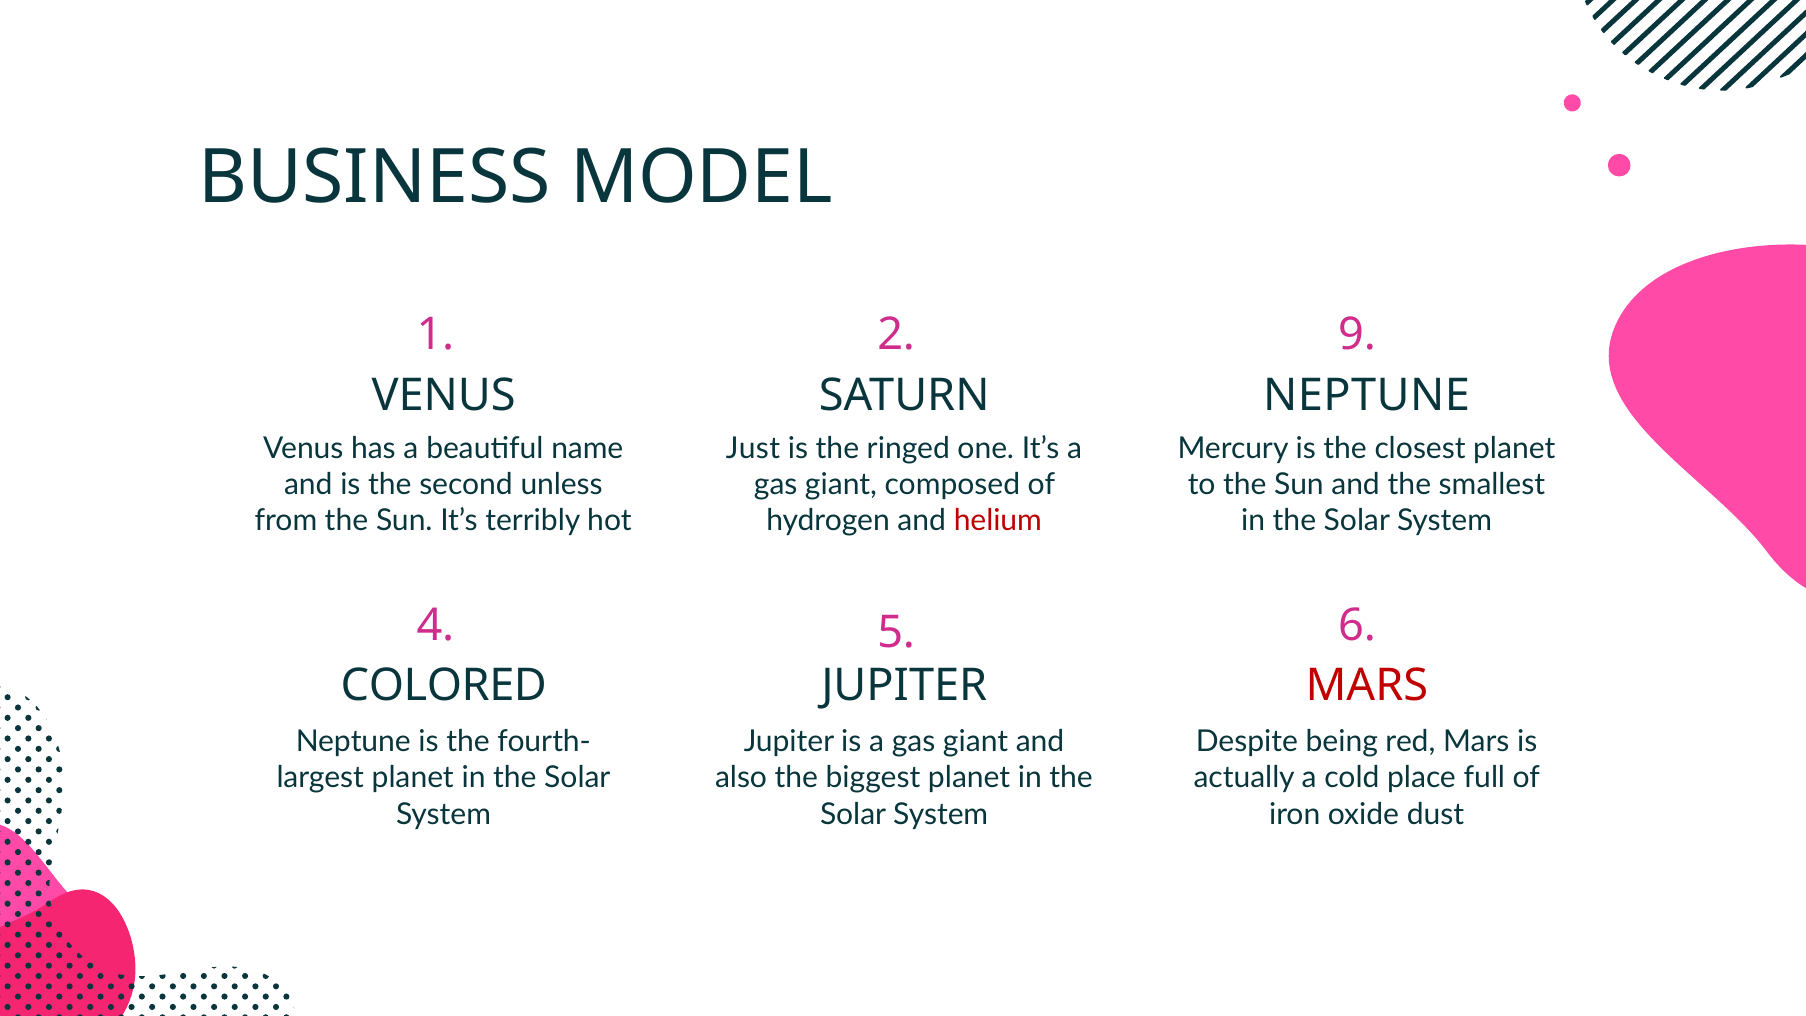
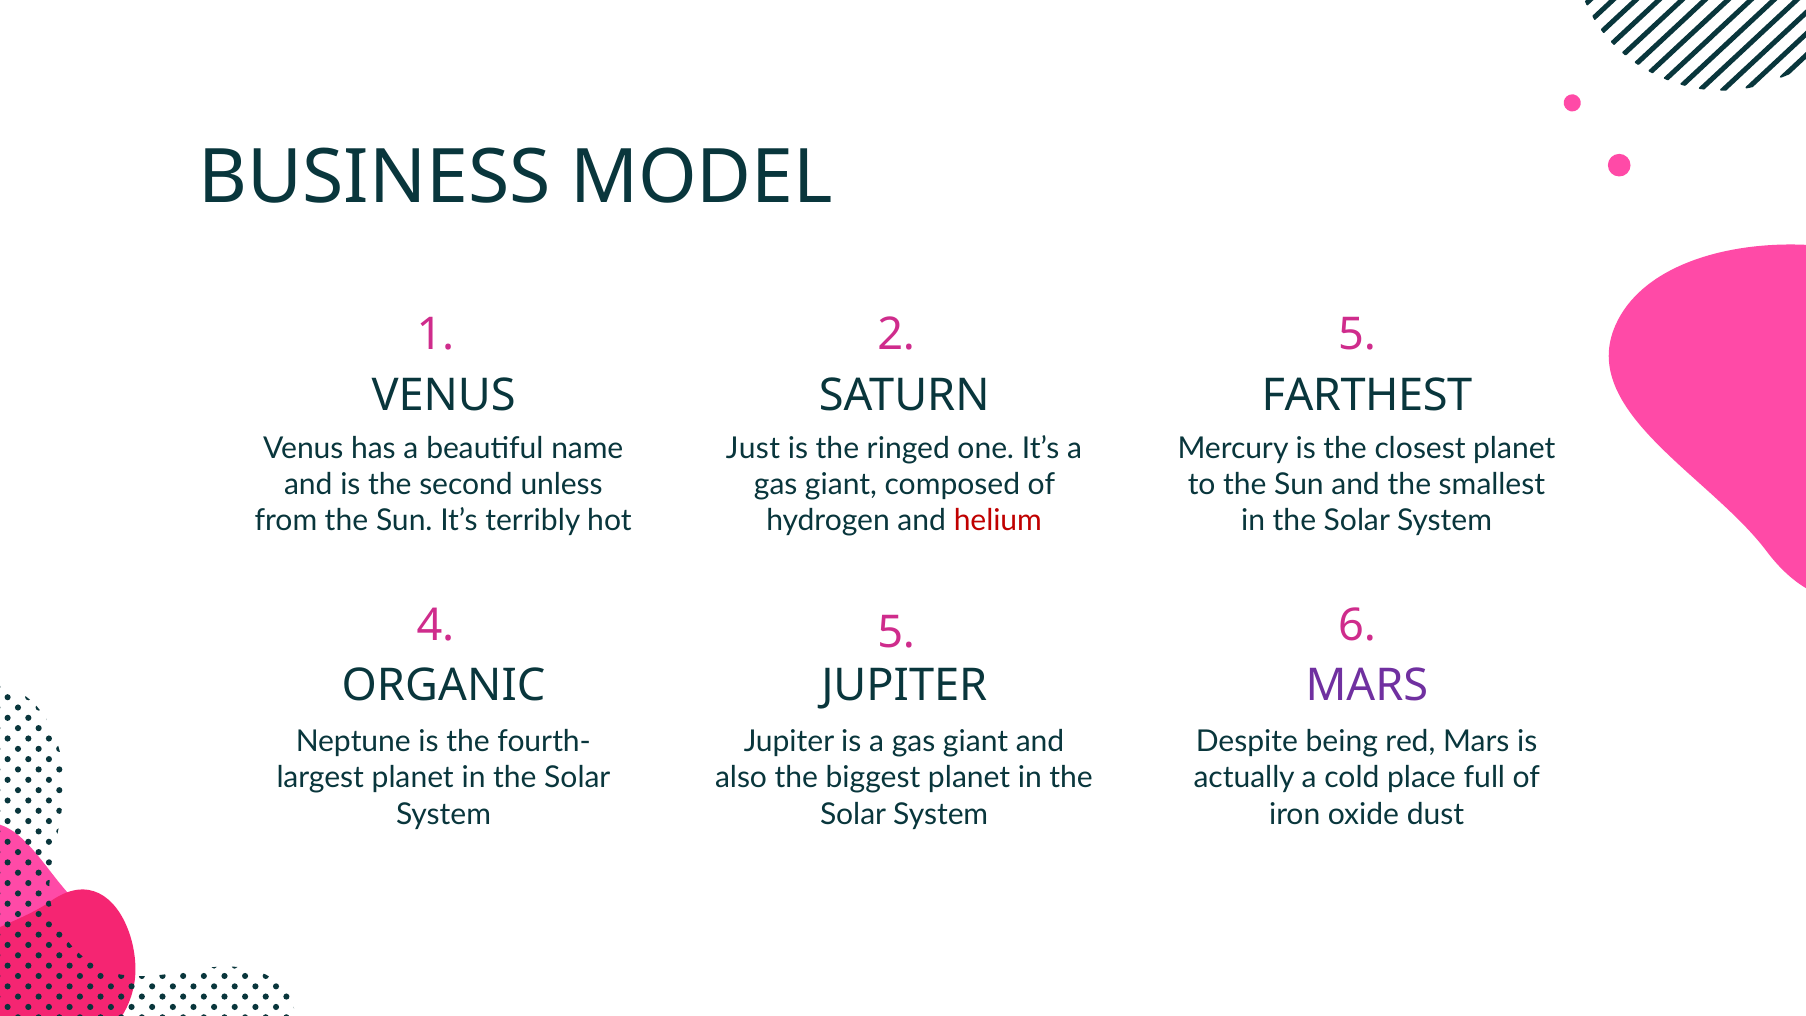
1 9: 9 -> 5
SATURN NEPTUNE: NEPTUNE -> FARTHEST
COLORED: COLORED -> ORGANIC
MARS at (1367, 685) colour: red -> purple
